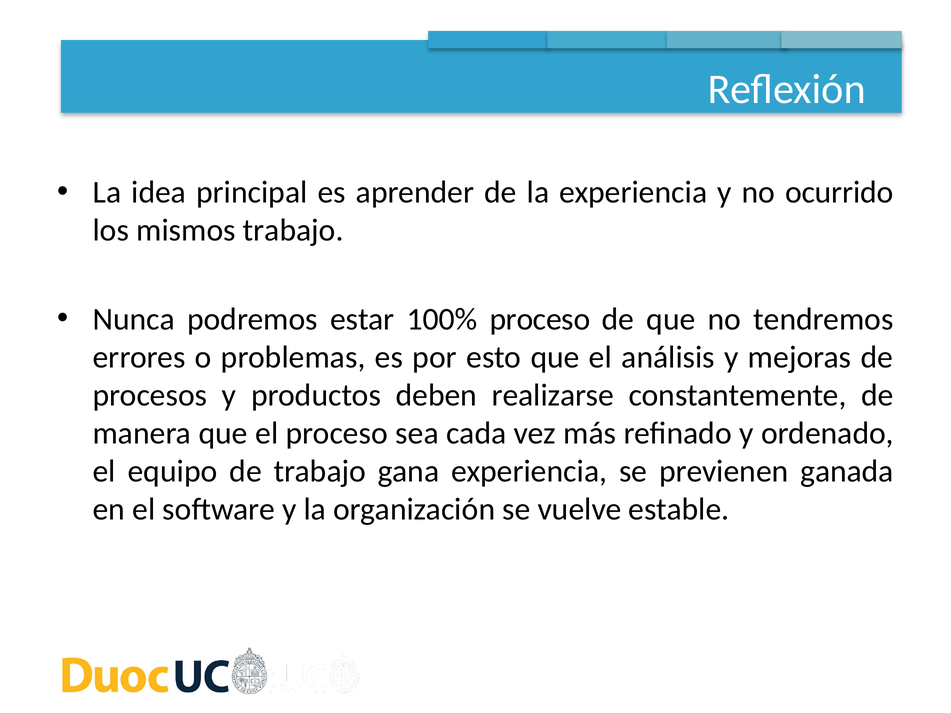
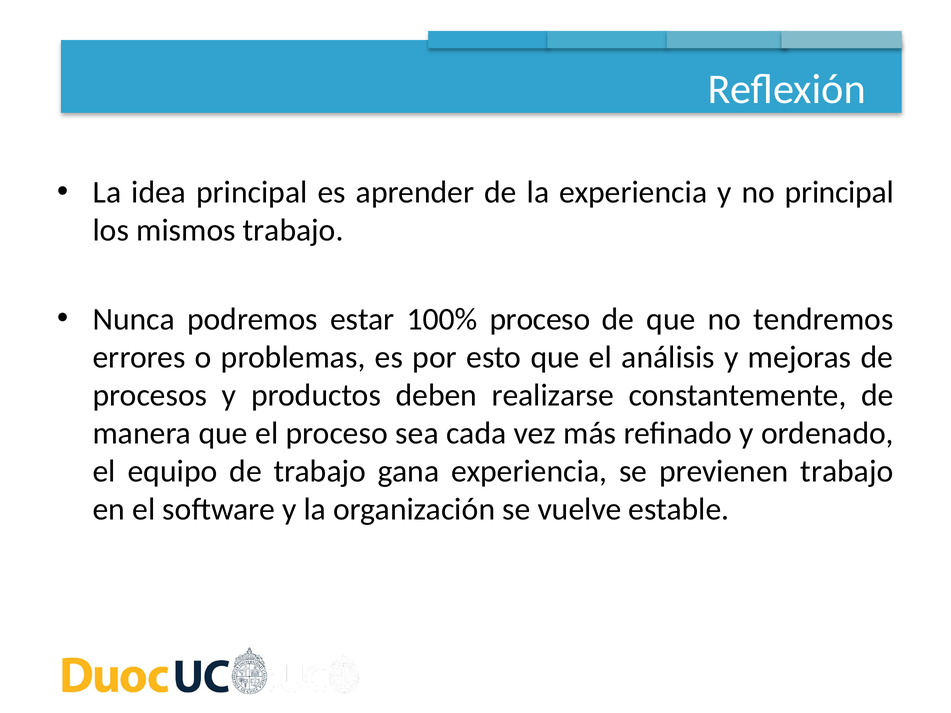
no ocurrido: ocurrido -> principal
previenen ganada: ganada -> trabajo
